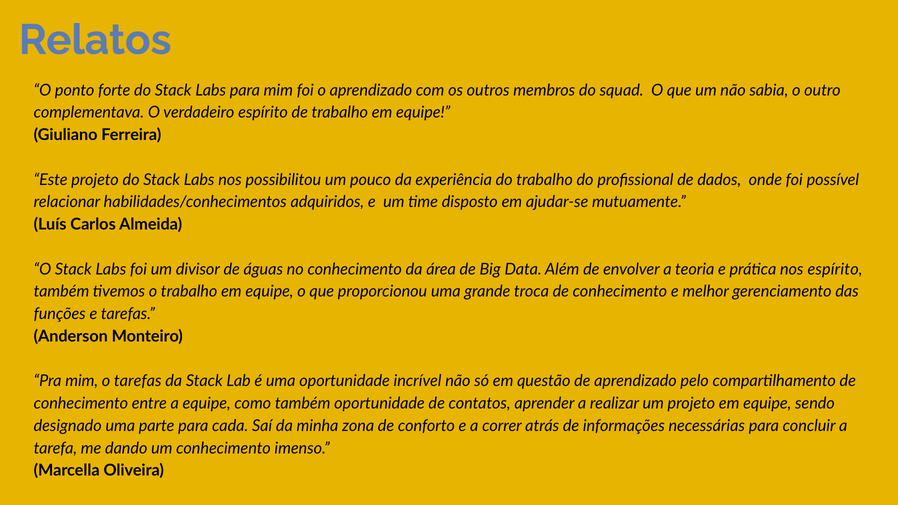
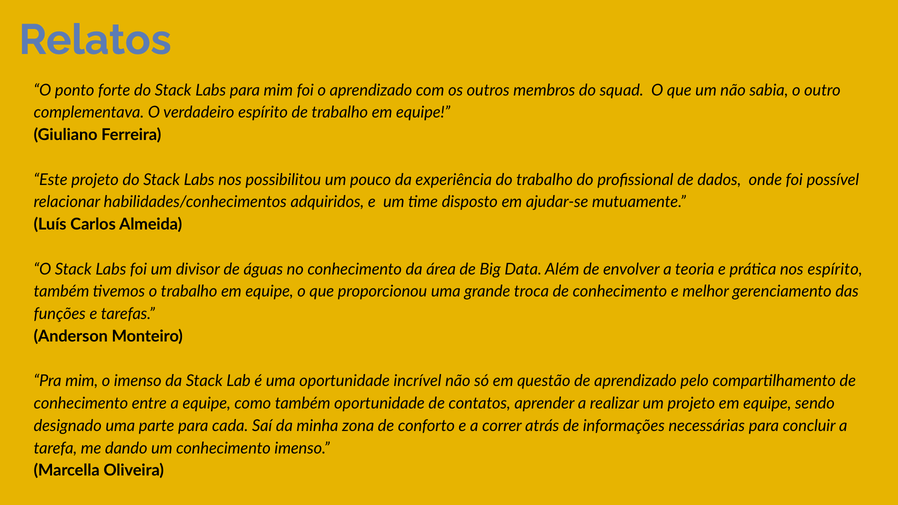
o tarefas: tarefas -> imenso
